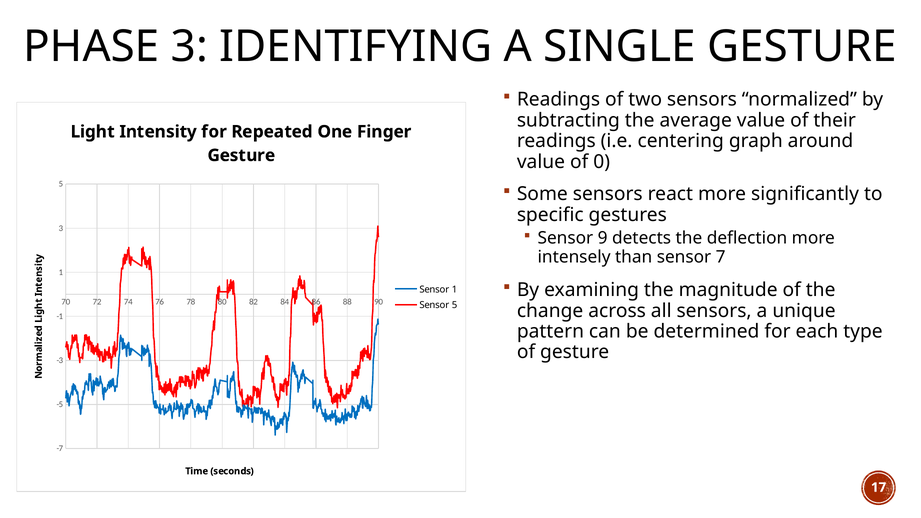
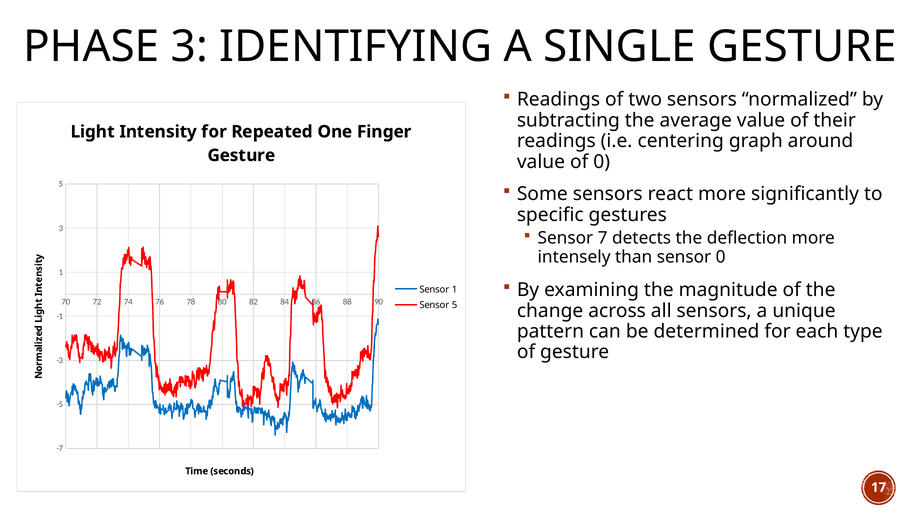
9: 9 -> 7
sensor 7: 7 -> 0
